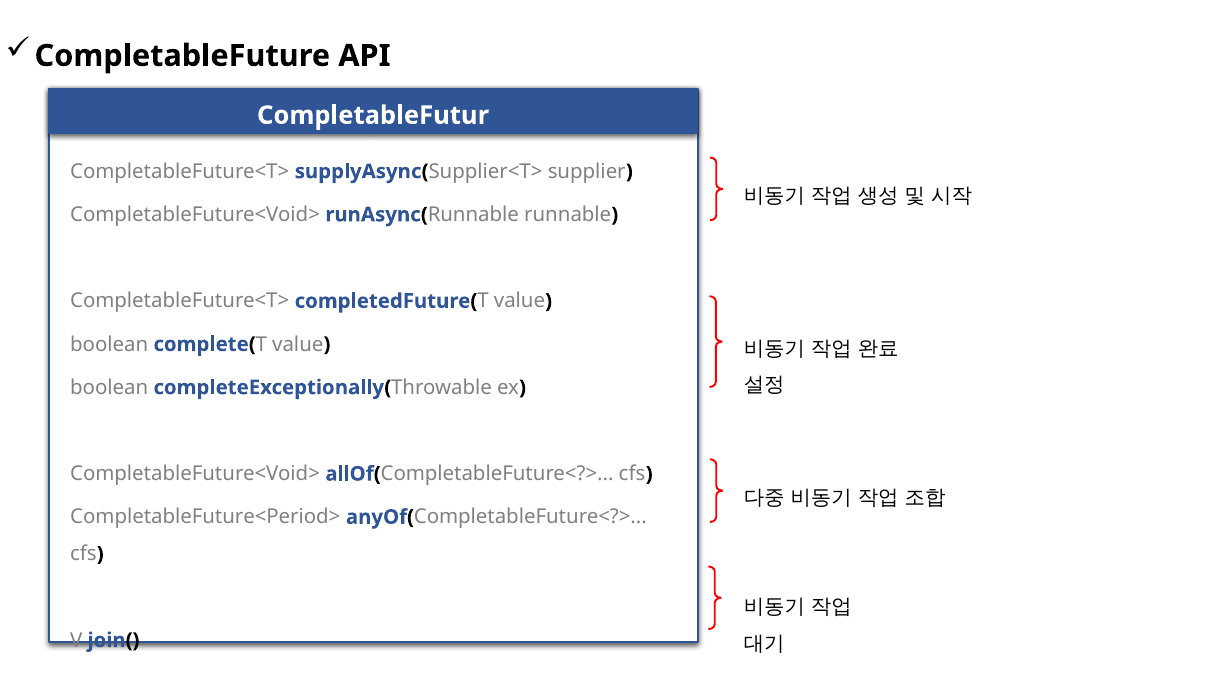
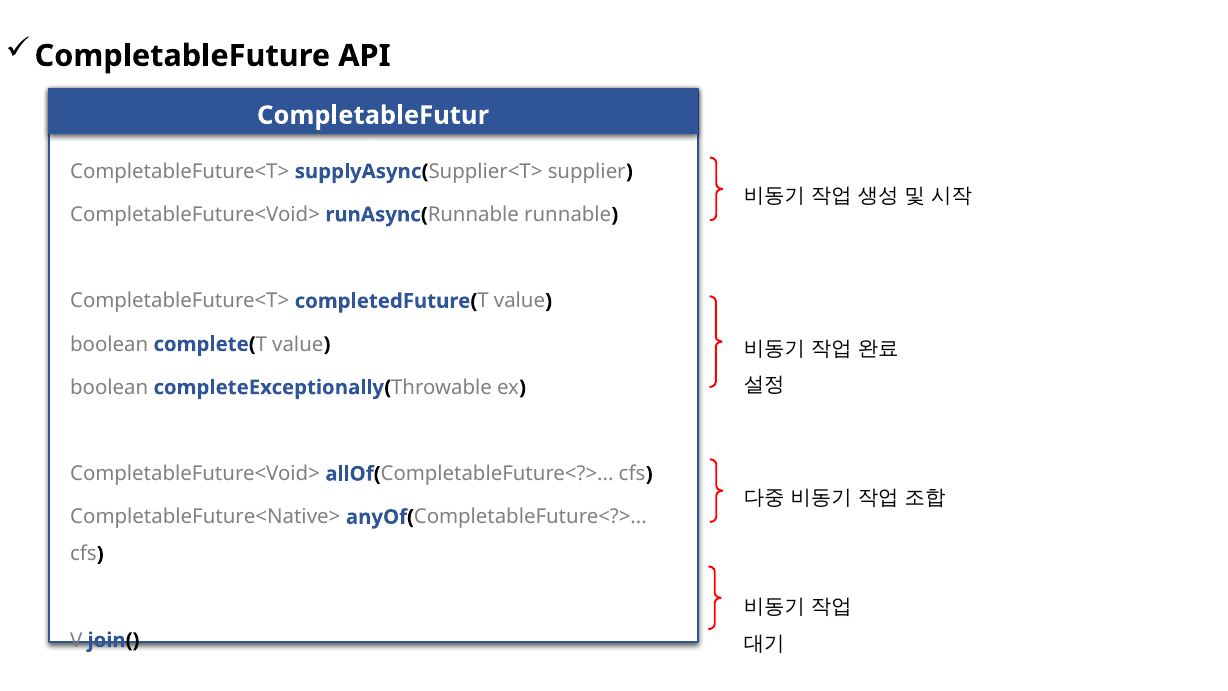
CompletableFuture<Period>: CompletableFuture<Period> -> CompletableFuture<Native>
